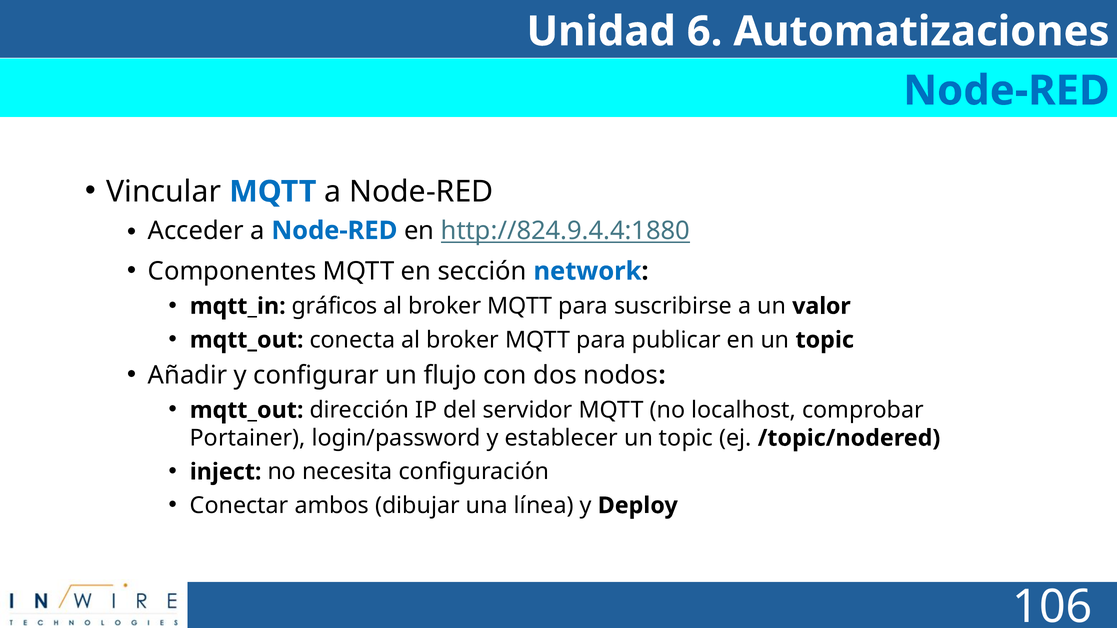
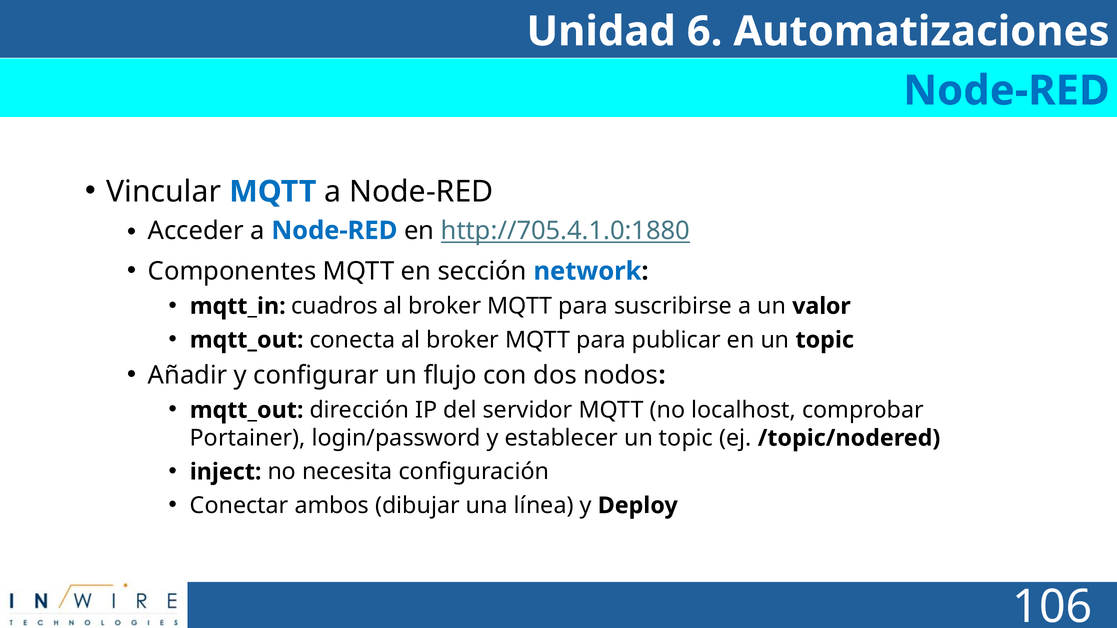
http://824.9.4.4:1880: http://824.9.4.4:1880 -> http://705.4.1.0:1880
gráficos: gráficos -> cuadros
